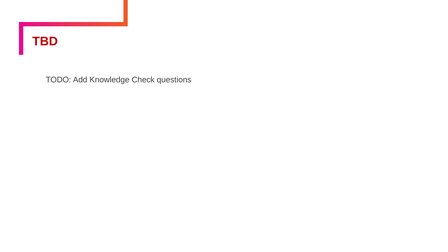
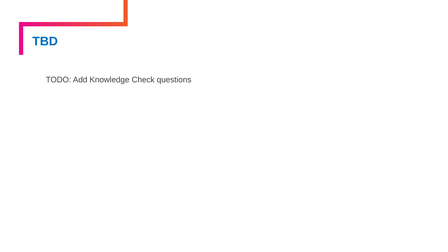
TBD colour: red -> blue
